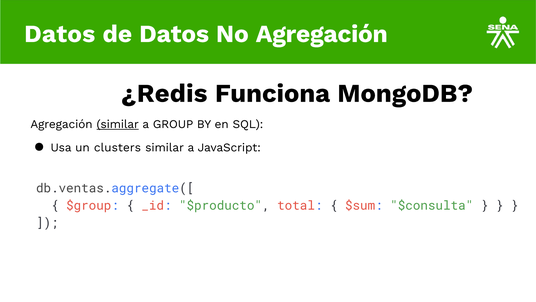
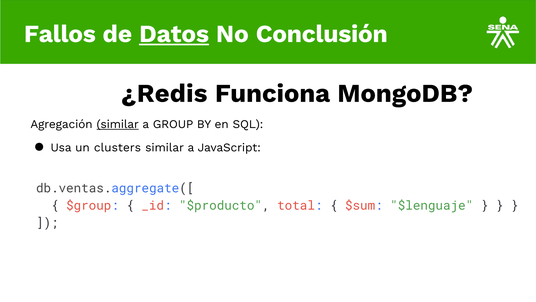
Datos at (60, 34): Datos -> Fallos
Datos at (174, 34) underline: none -> present
No Agregación: Agregación -> Conclusión
$consulta: $consulta -> $lenguaje
